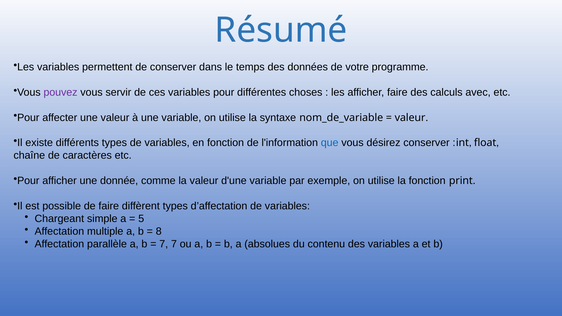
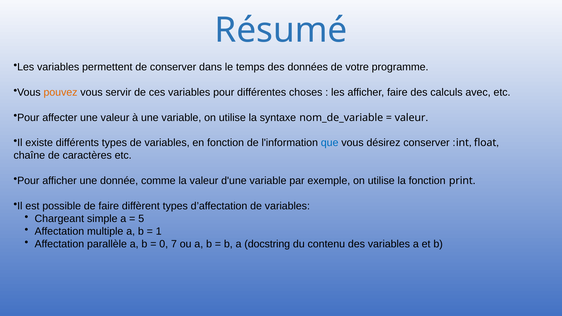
pouvez colour: purple -> orange
8: 8 -> 1
7 at (164, 244): 7 -> 0
absolues: absolues -> docstring
